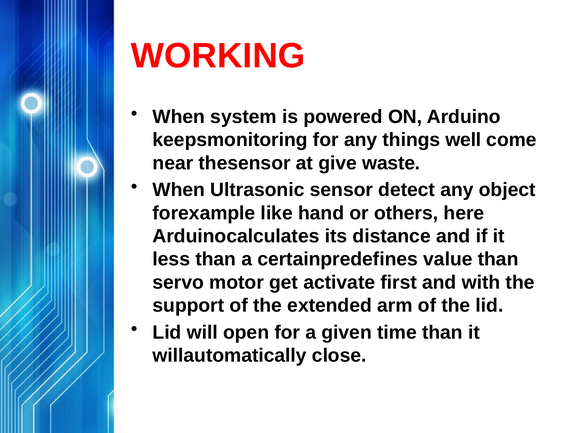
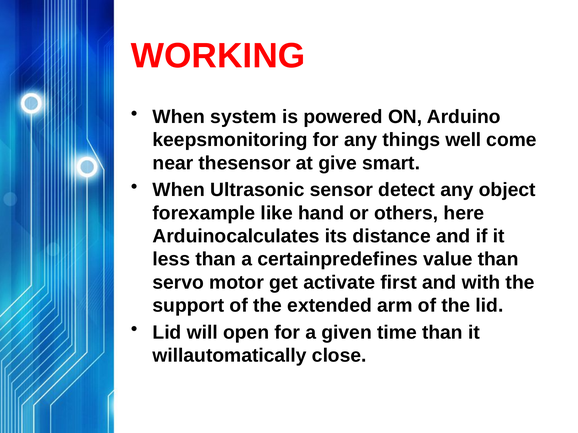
waste: waste -> smart
